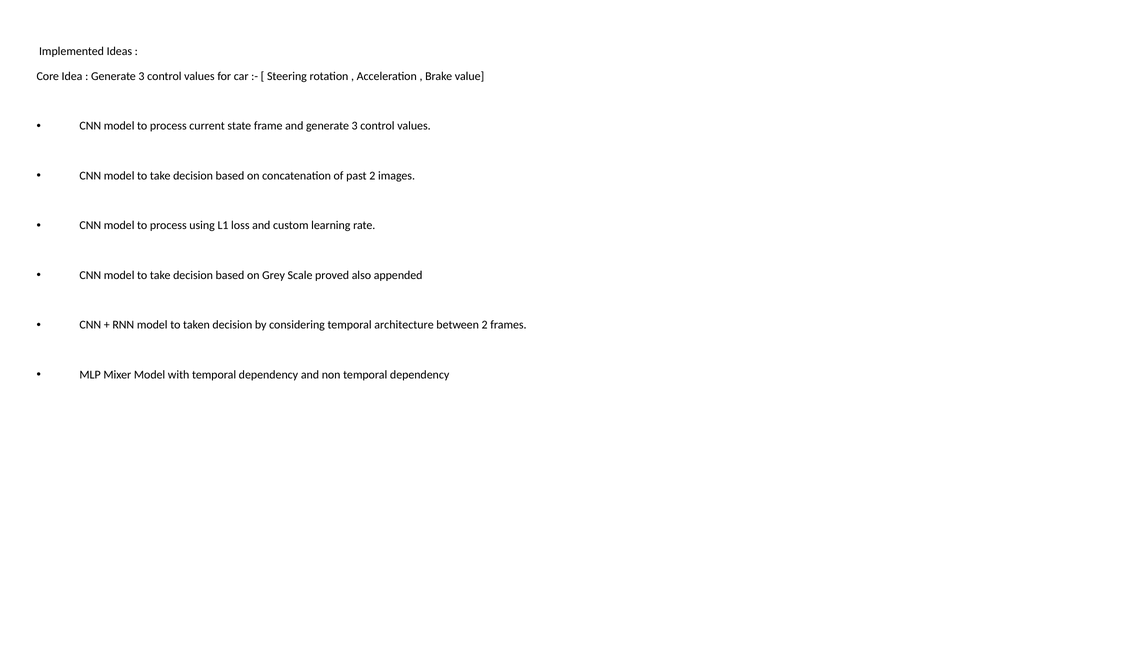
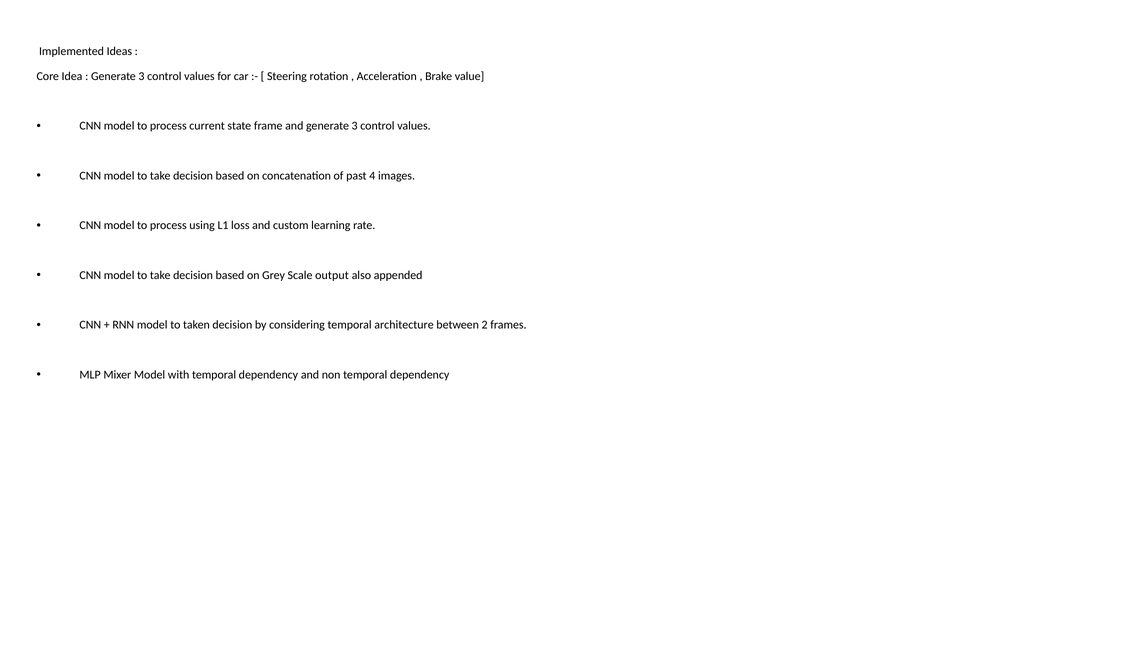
past 2: 2 -> 4
proved: proved -> output
